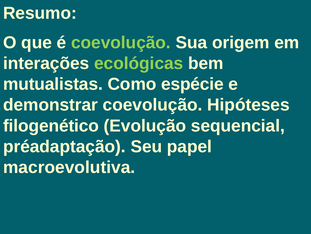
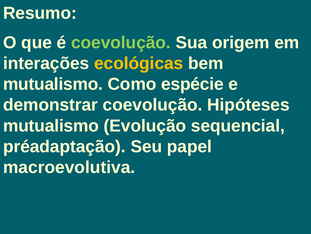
ecológicas colour: light green -> yellow
mutualistas at (53, 84): mutualistas -> mutualismo
filogenético at (51, 125): filogenético -> mutualismo
